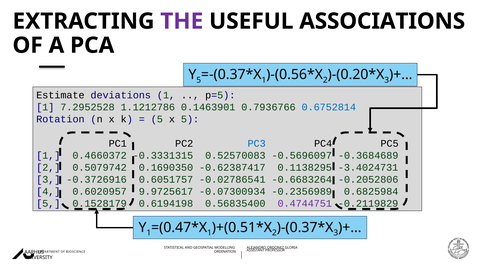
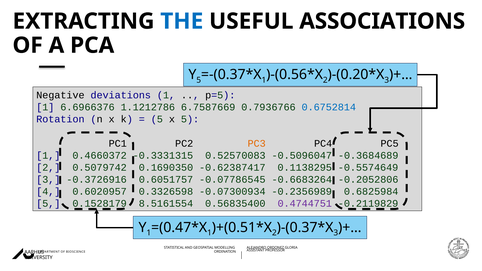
THE colour: purple -> blue
Estimate: Estimate -> Negative
7.2952528: 7.2952528 -> 6.6966376
0.1463901: 0.1463901 -> 6.7587669
PC3 colour: blue -> orange
-0.5696097: -0.5696097 -> -0.5096047
-3.4024731: -3.4024731 -> -0.5574649
-0.02786541: -0.02786541 -> -0.07786545
9.9725617: 9.9725617 -> 0.3326598
0.6194198: 0.6194198 -> 8.5161554
